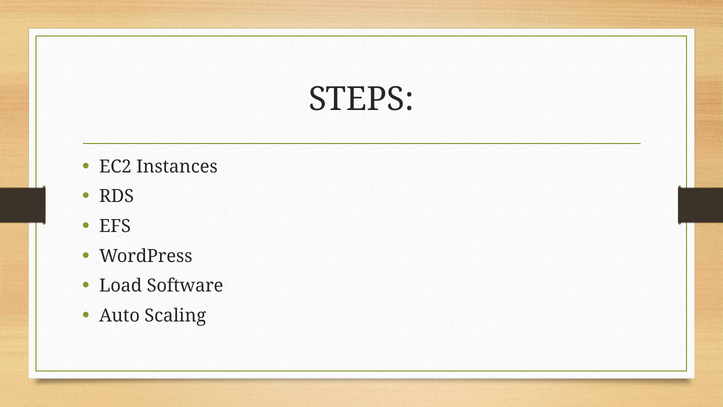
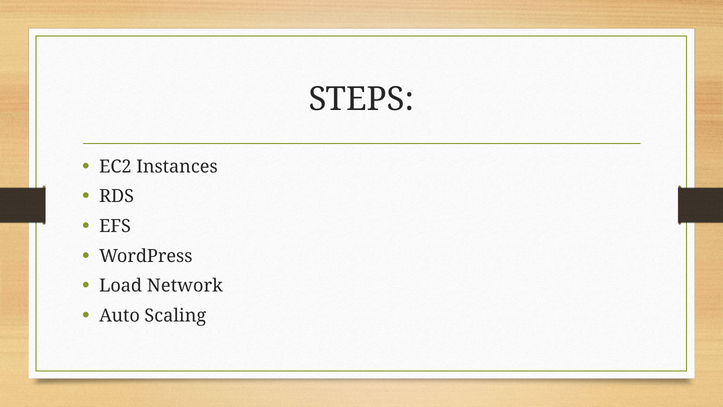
Software: Software -> Network
